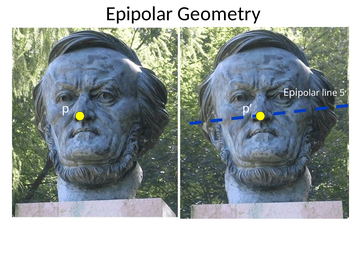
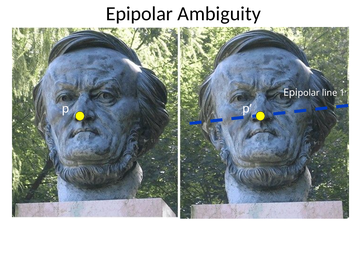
Geometry: Geometry -> Ambiguity
5: 5 -> 1
